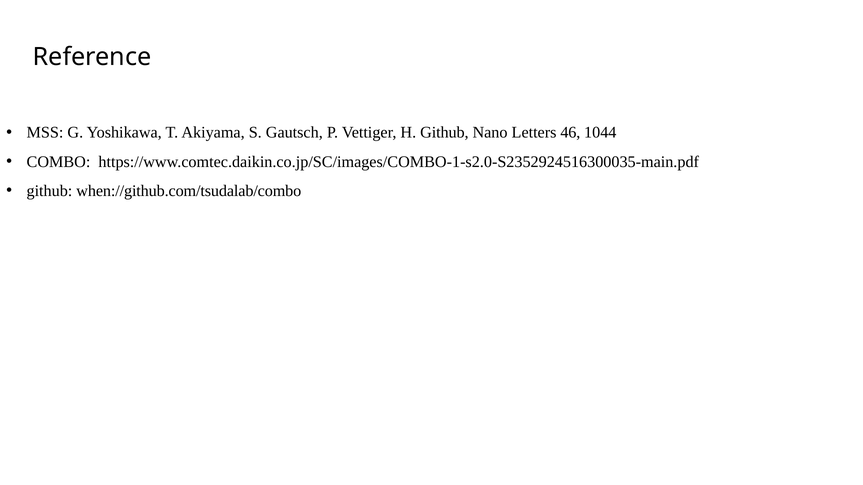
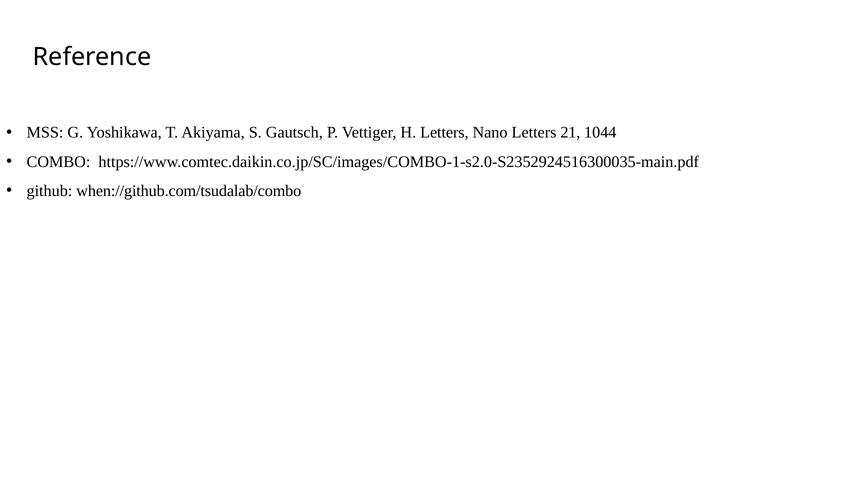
H Github: Github -> Letters
46: 46 -> 21
